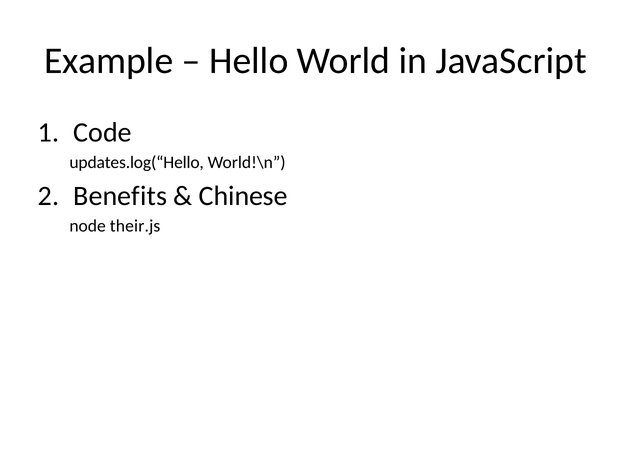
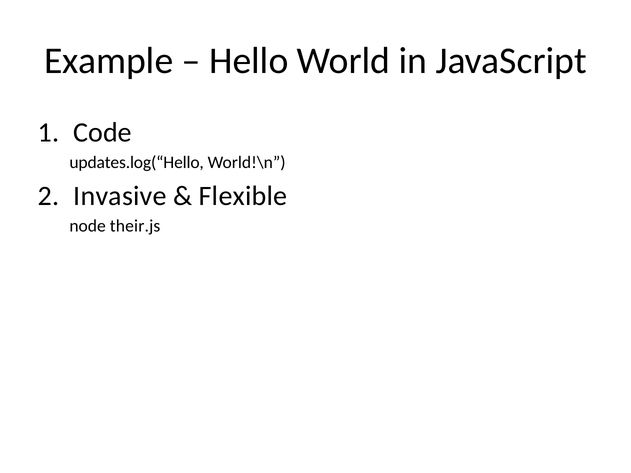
Benefits: Benefits -> Invasive
Chinese: Chinese -> Flexible
